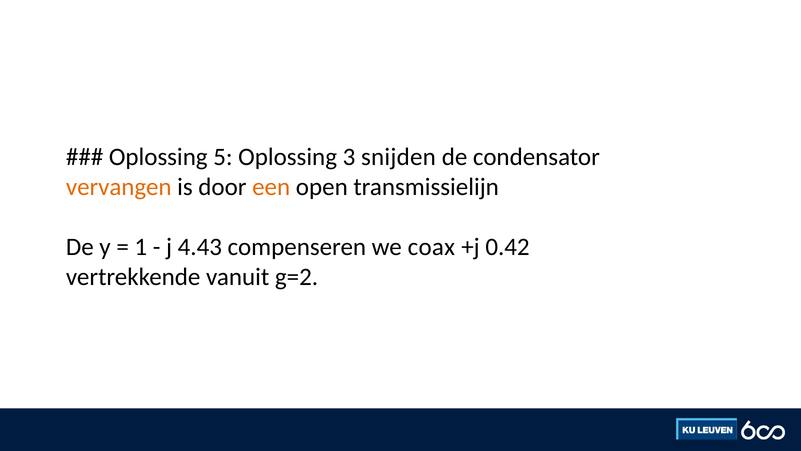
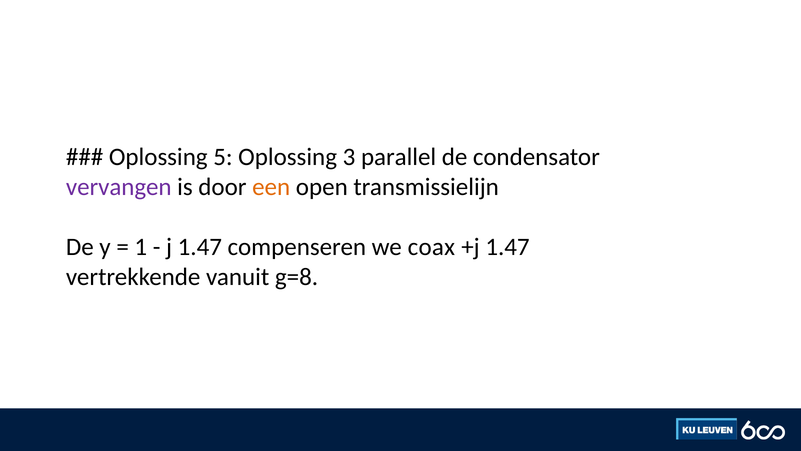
snijden: snijden -> parallel
vervangen colour: orange -> purple
j 4.43: 4.43 -> 1.47
+j 0.42: 0.42 -> 1.47
g=2: g=2 -> g=8
